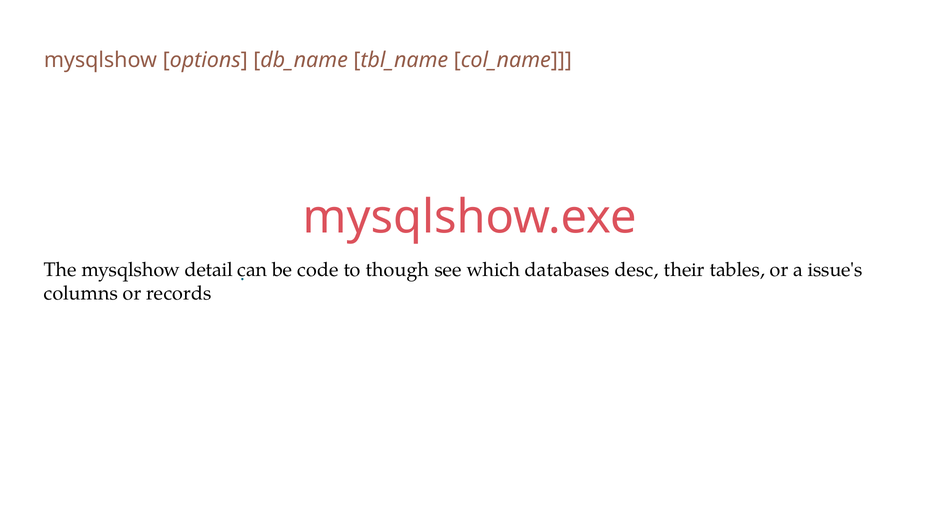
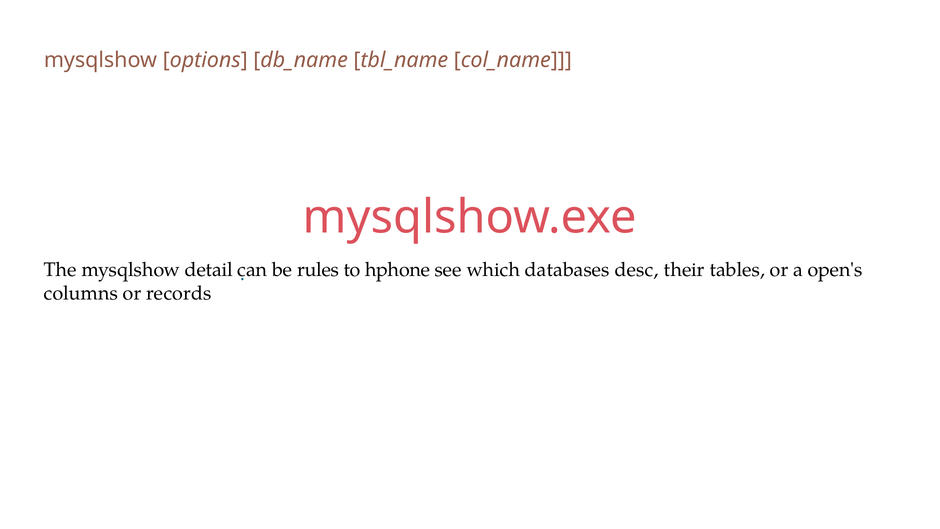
code: code -> rules
though: though -> hphone
issue's: issue's -> open's
